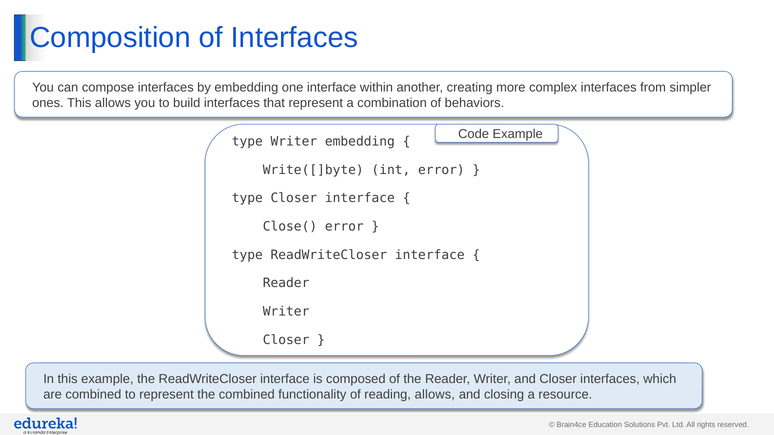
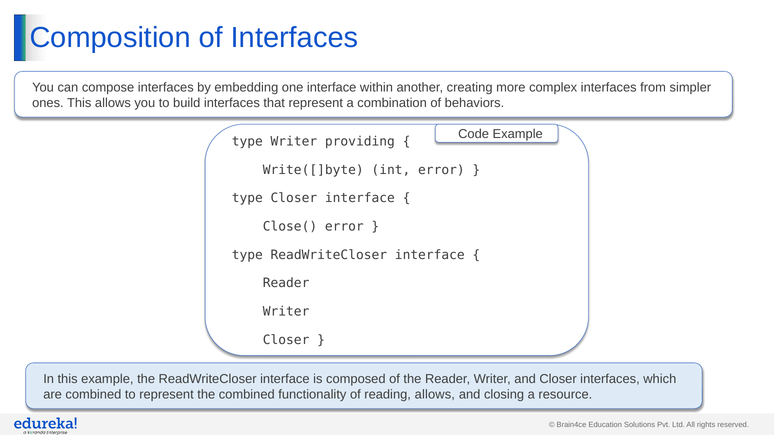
Writer embedding: embedding -> providing
